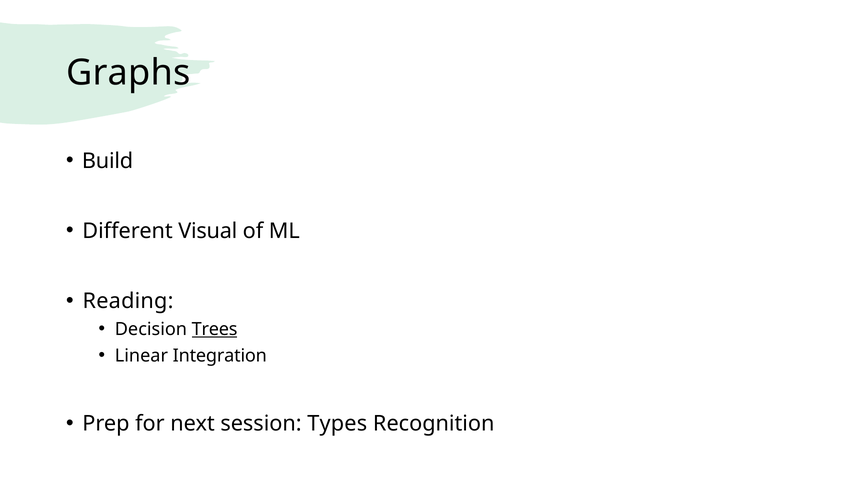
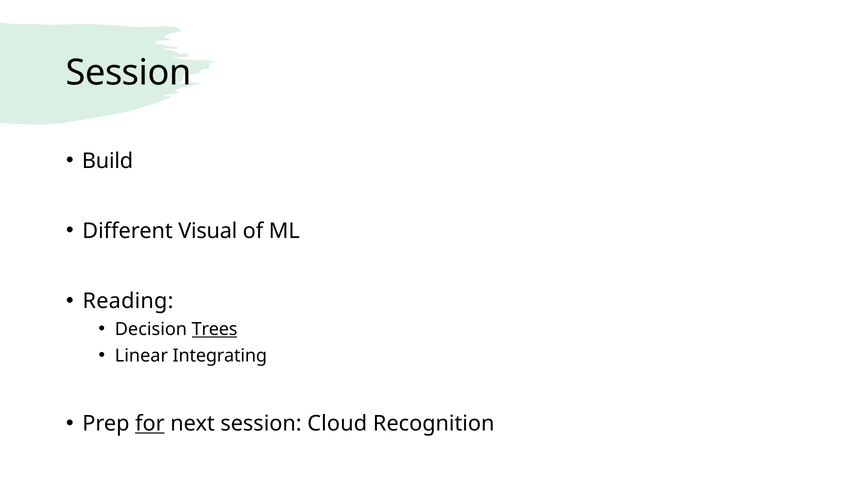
Graphs at (128, 73): Graphs -> Session
Integration: Integration -> Integrating
for underline: none -> present
Types: Types -> Cloud
